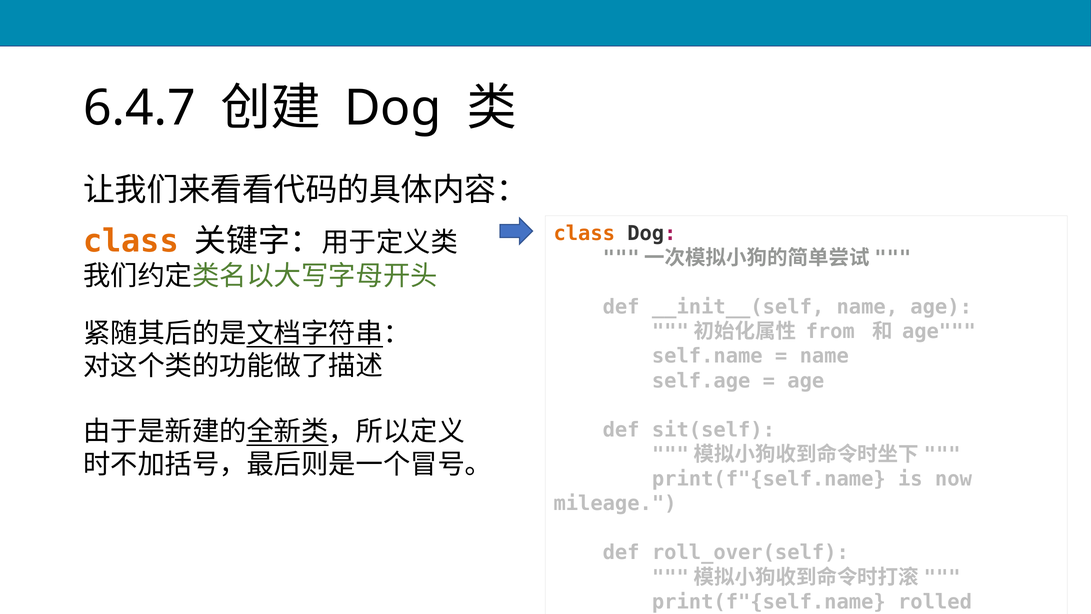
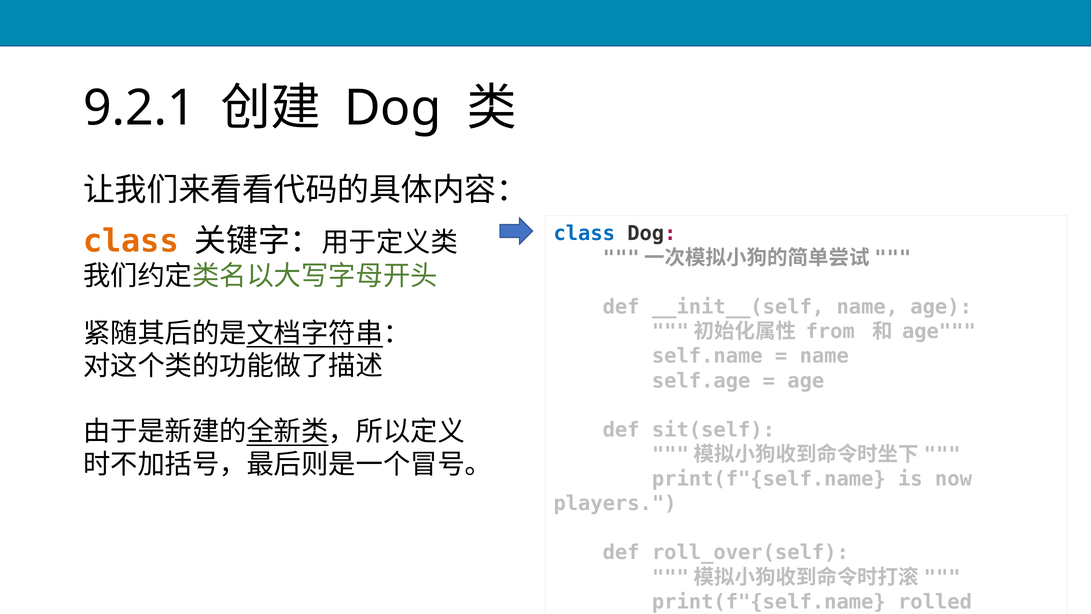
6.4.7: 6.4.7 -> 9.2.1
class at (584, 233) colour: orange -> blue
mileage: mileage -> players
